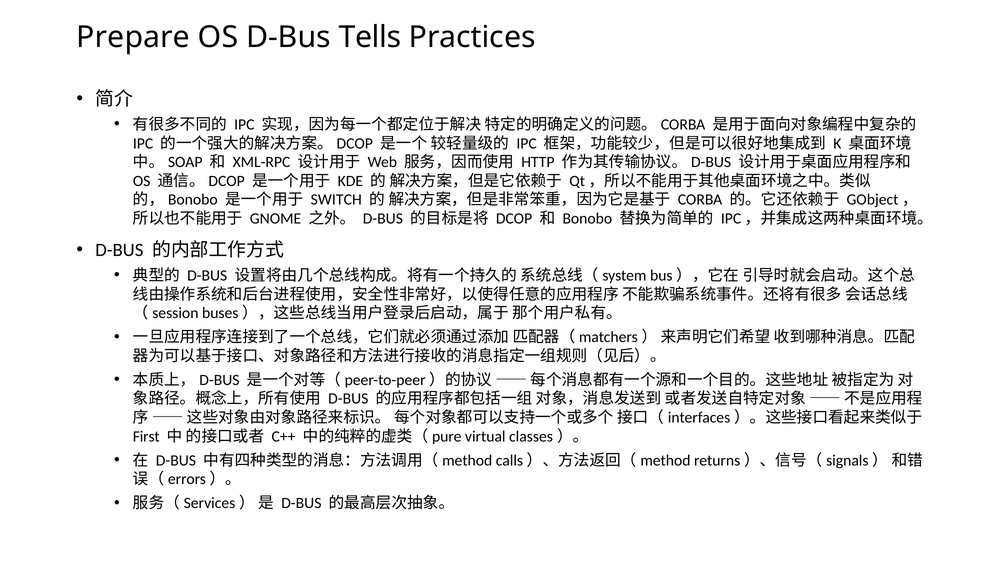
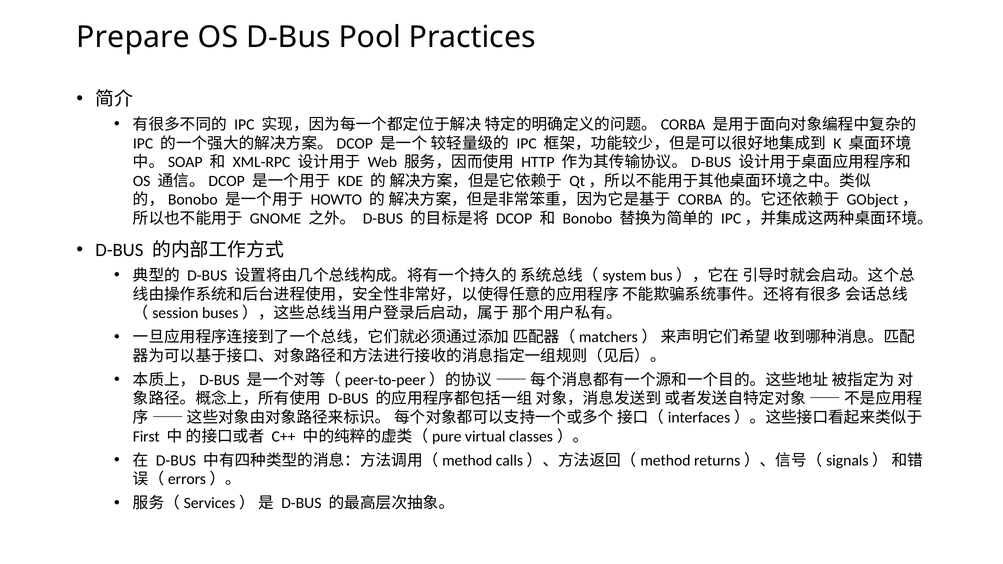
Tells: Tells -> Pool
SWITCH: SWITCH -> HOWTO
